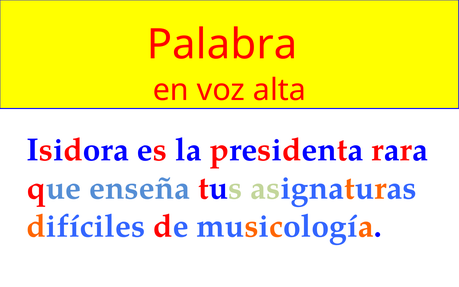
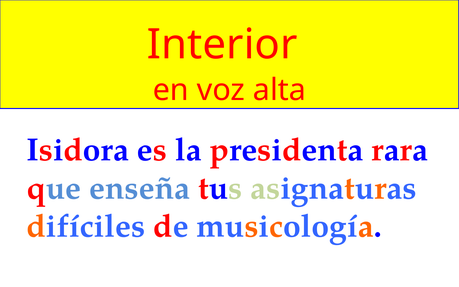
Palabra: Palabra -> Interior
